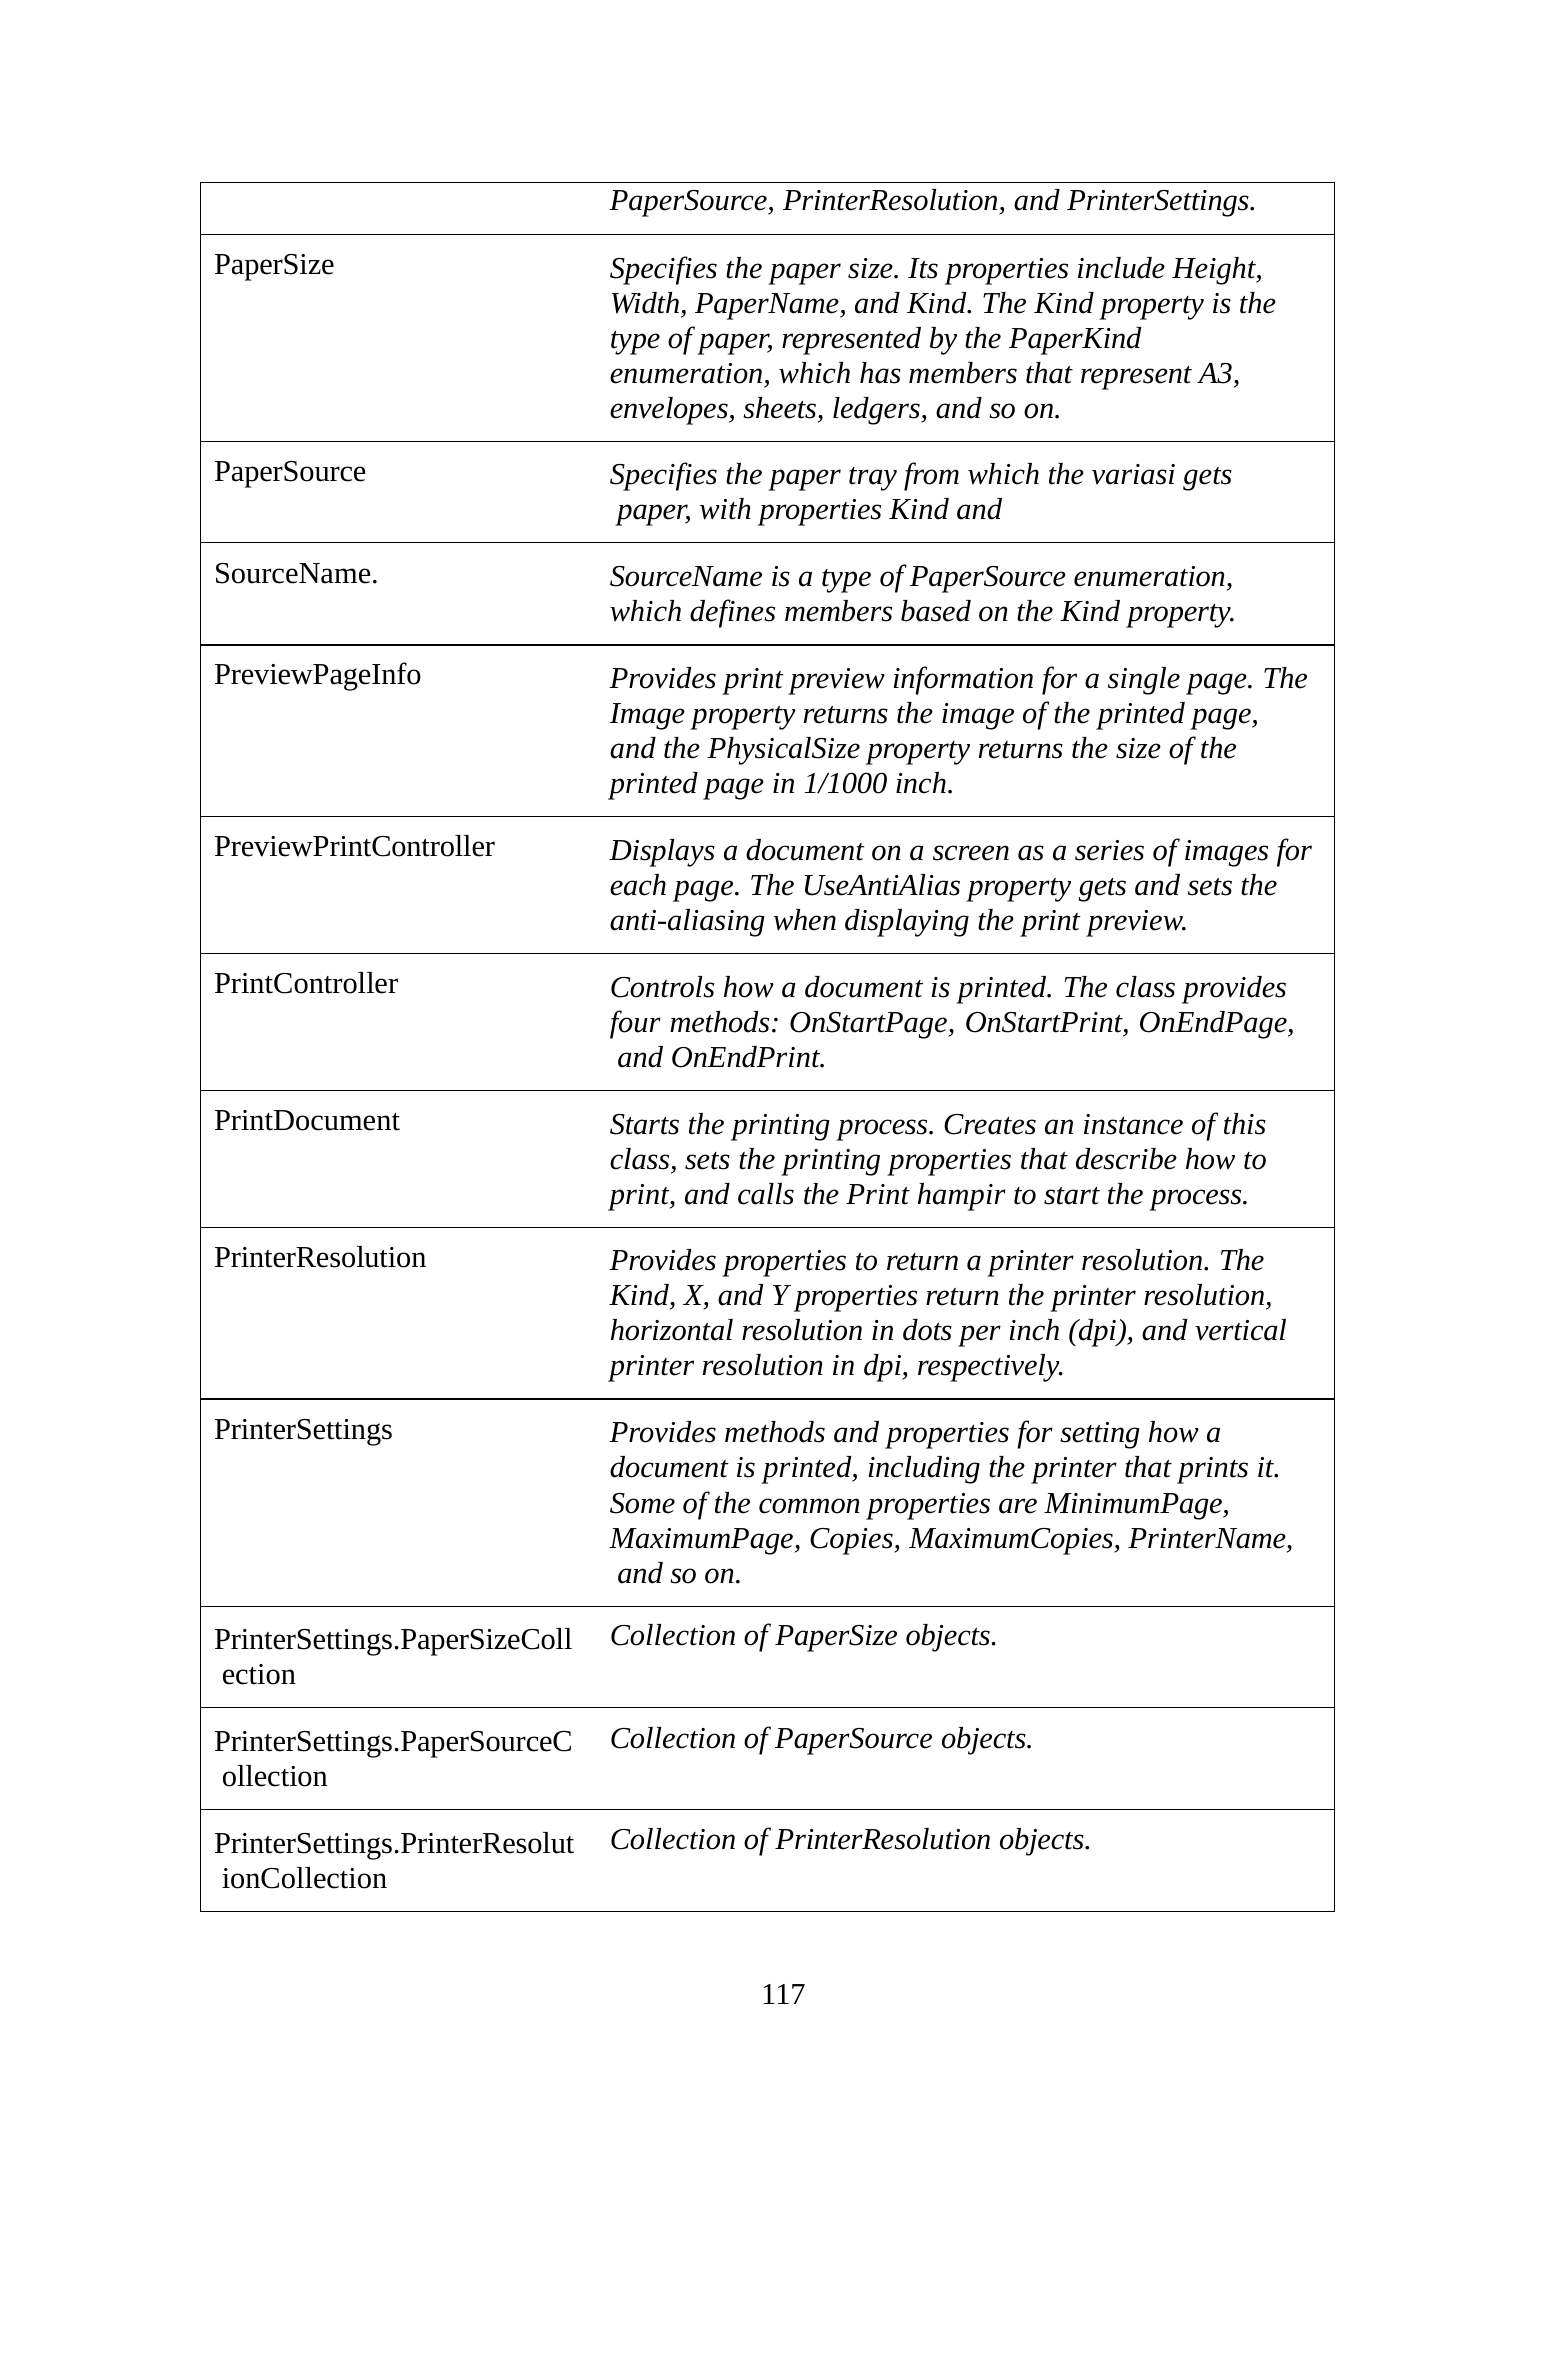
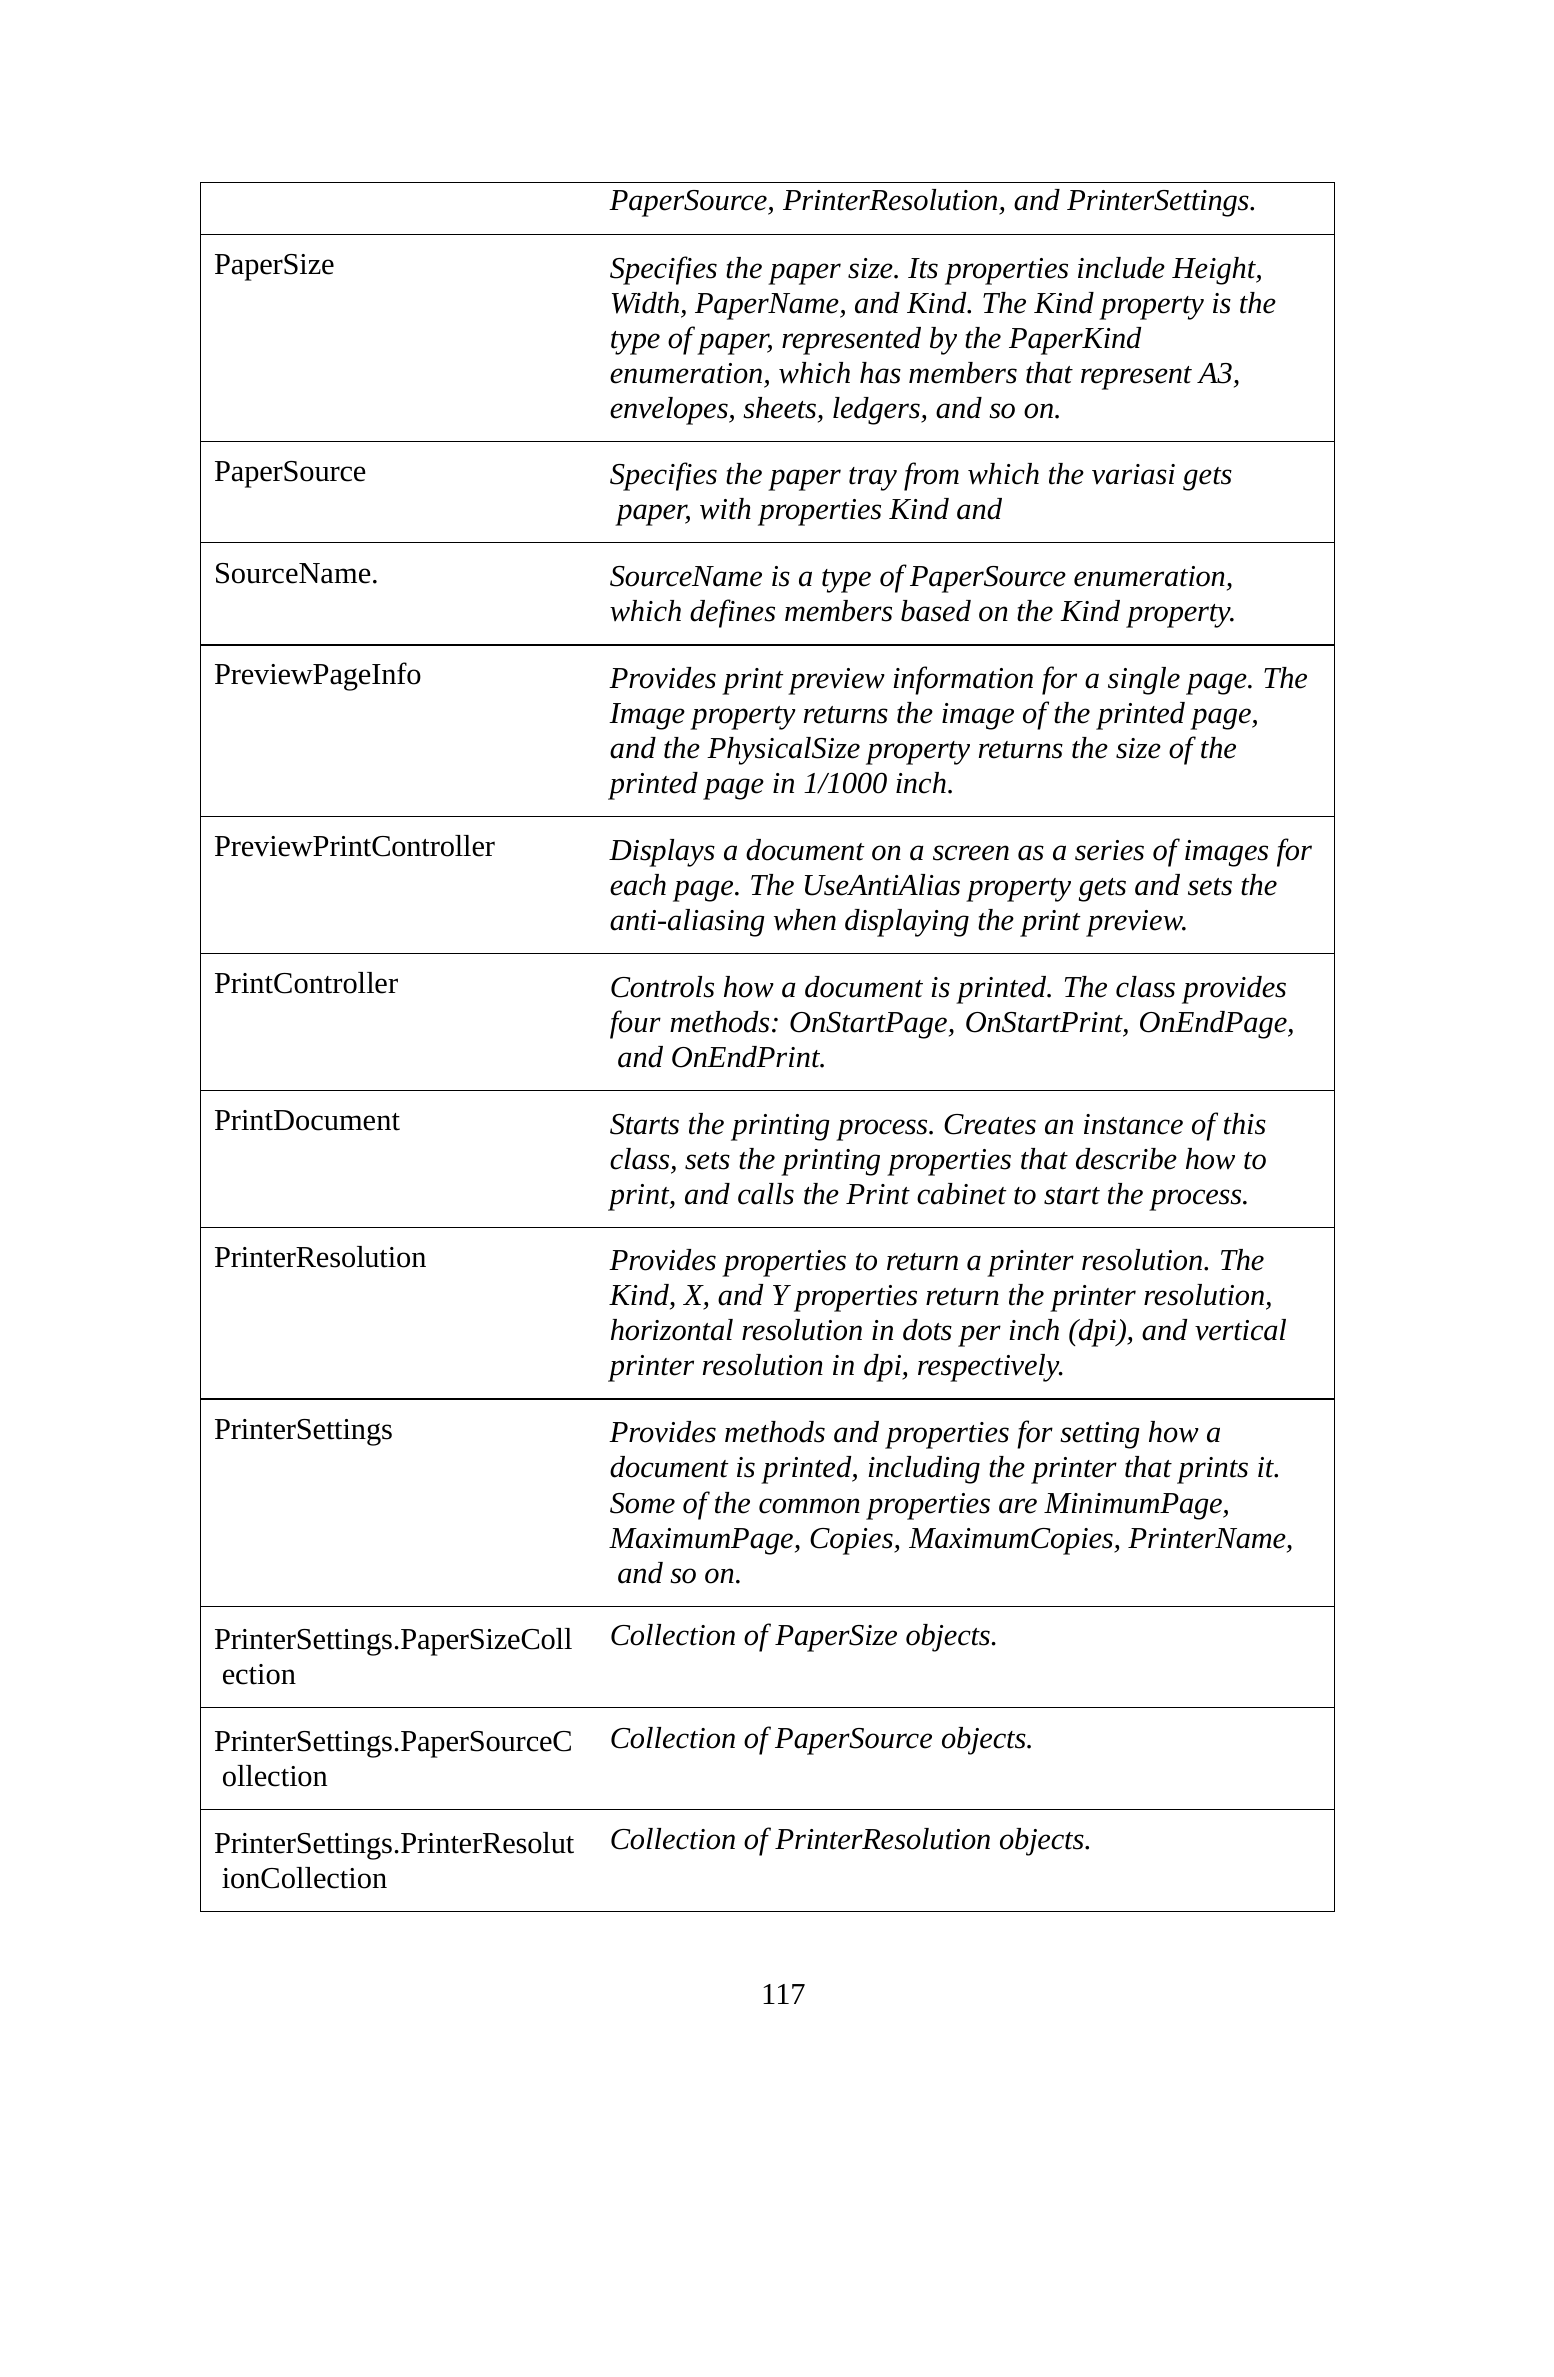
hampir: hampir -> cabinet
